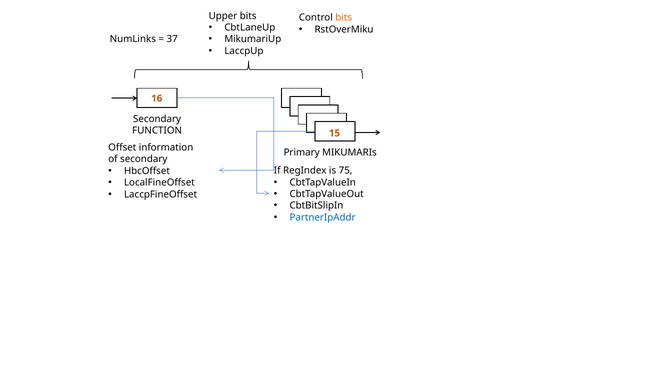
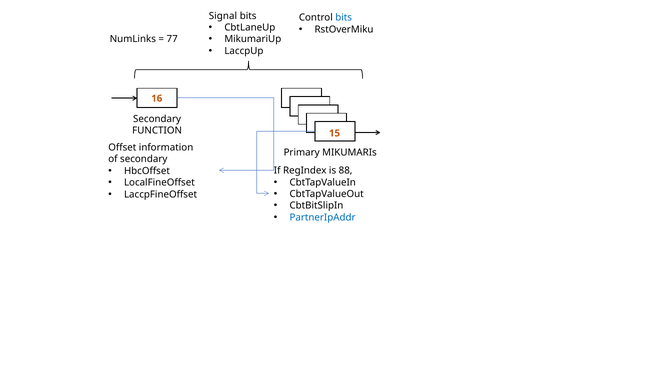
Upper: Upper -> Signal
bits at (344, 18) colour: orange -> blue
37: 37 -> 77
75: 75 -> 88
